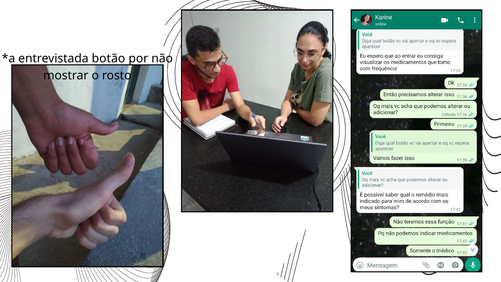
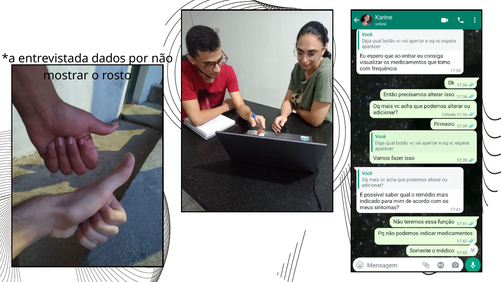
botão: botão -> dados
